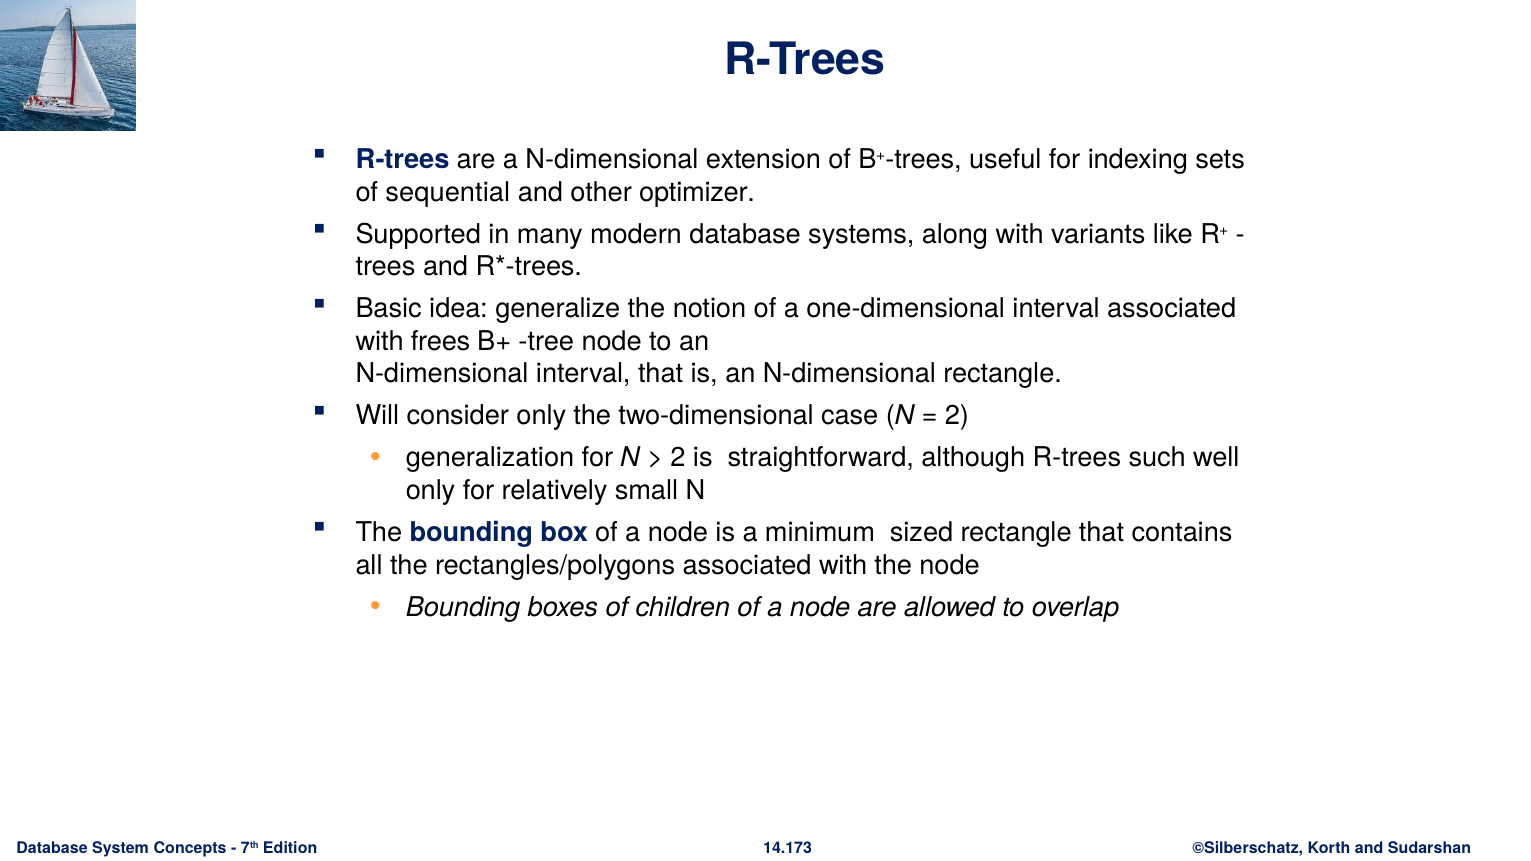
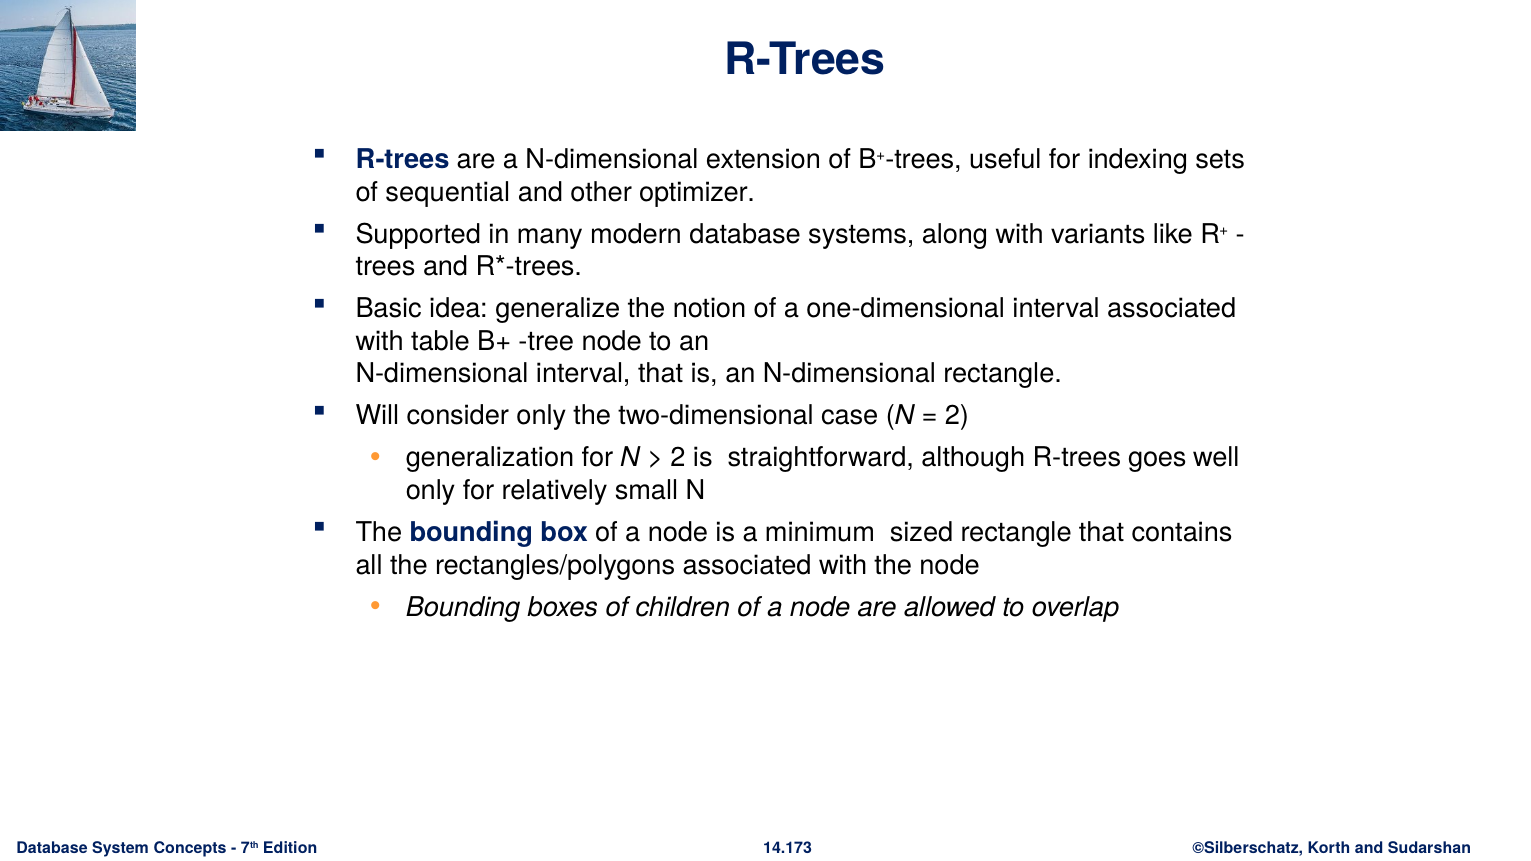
frees: frees -> table
such: such -> goes
